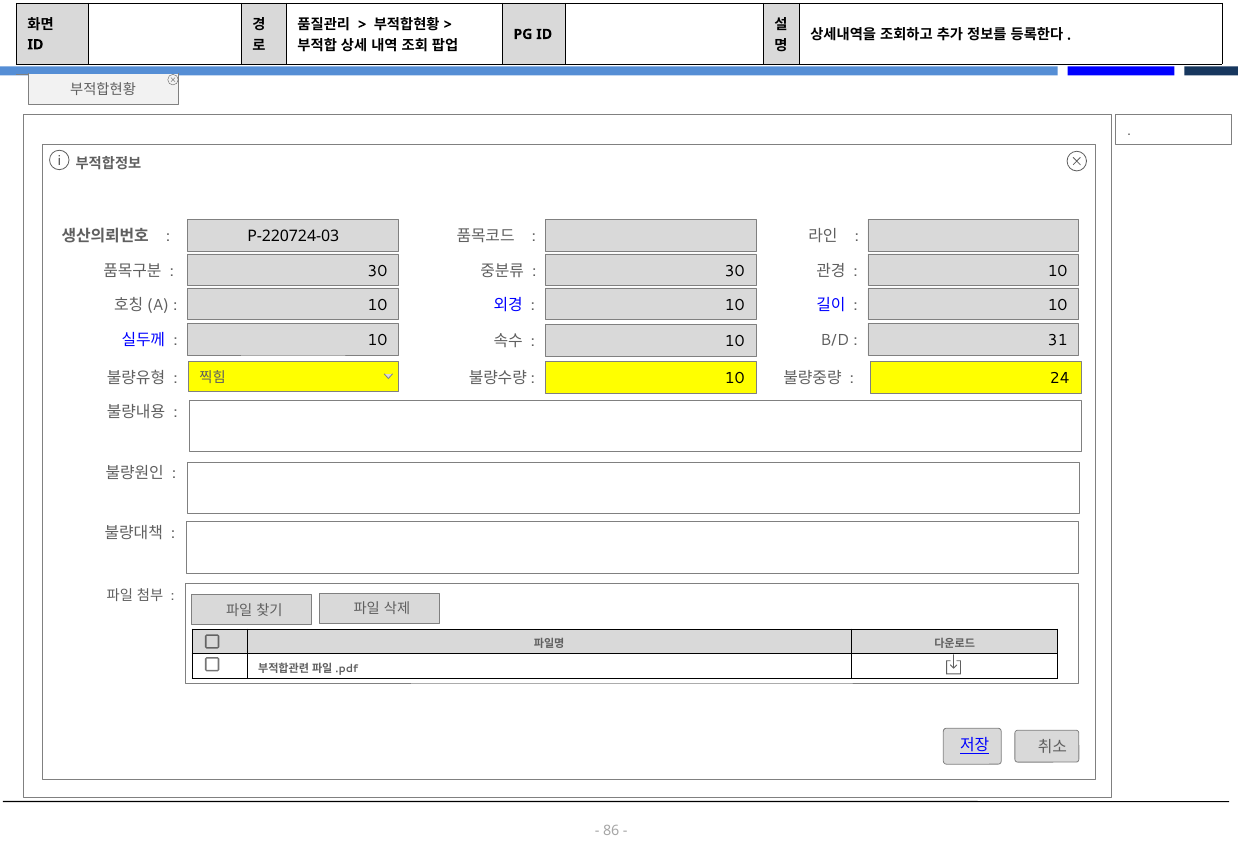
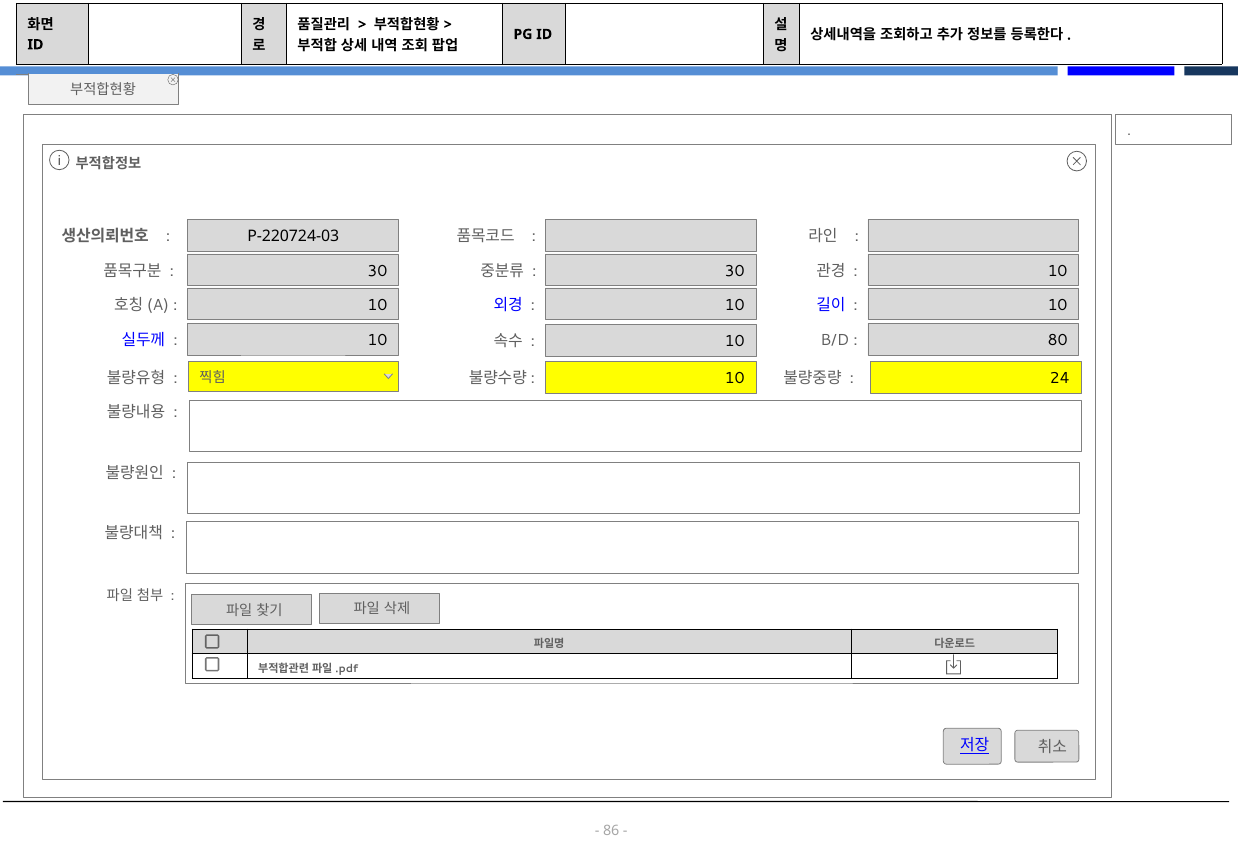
31: 31 -> 80
